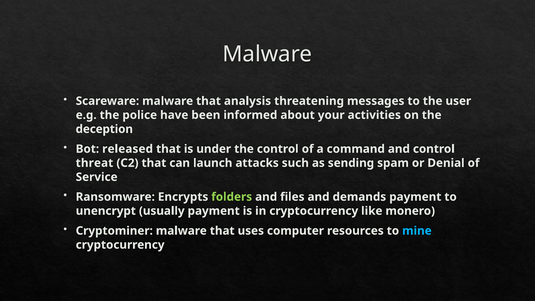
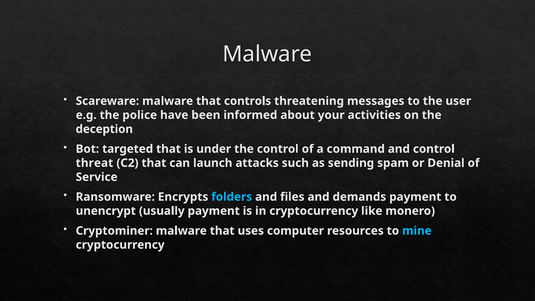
analysis: analysis -> controls
released: released -> targeted
folders colour: light green -> light blue
